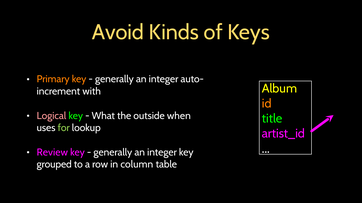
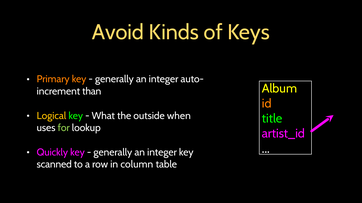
with: with -> than
Logical colour: pink -> yellow
Review: Review -> Quickly
grouped: grouped -> scanned
